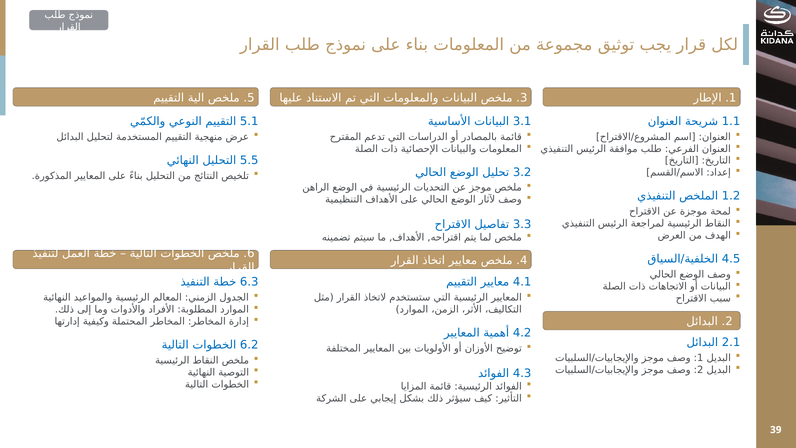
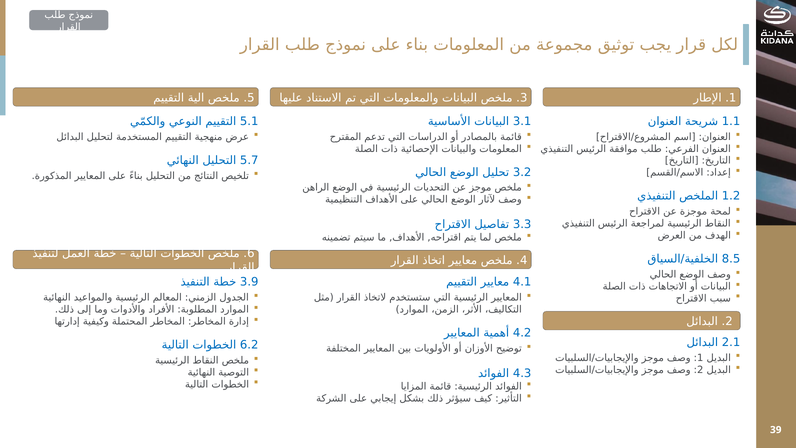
5.5: 5.5 -> 5.7
4.5: 4.5 -> 8.5
6.3: 6.3 -> 3.9
